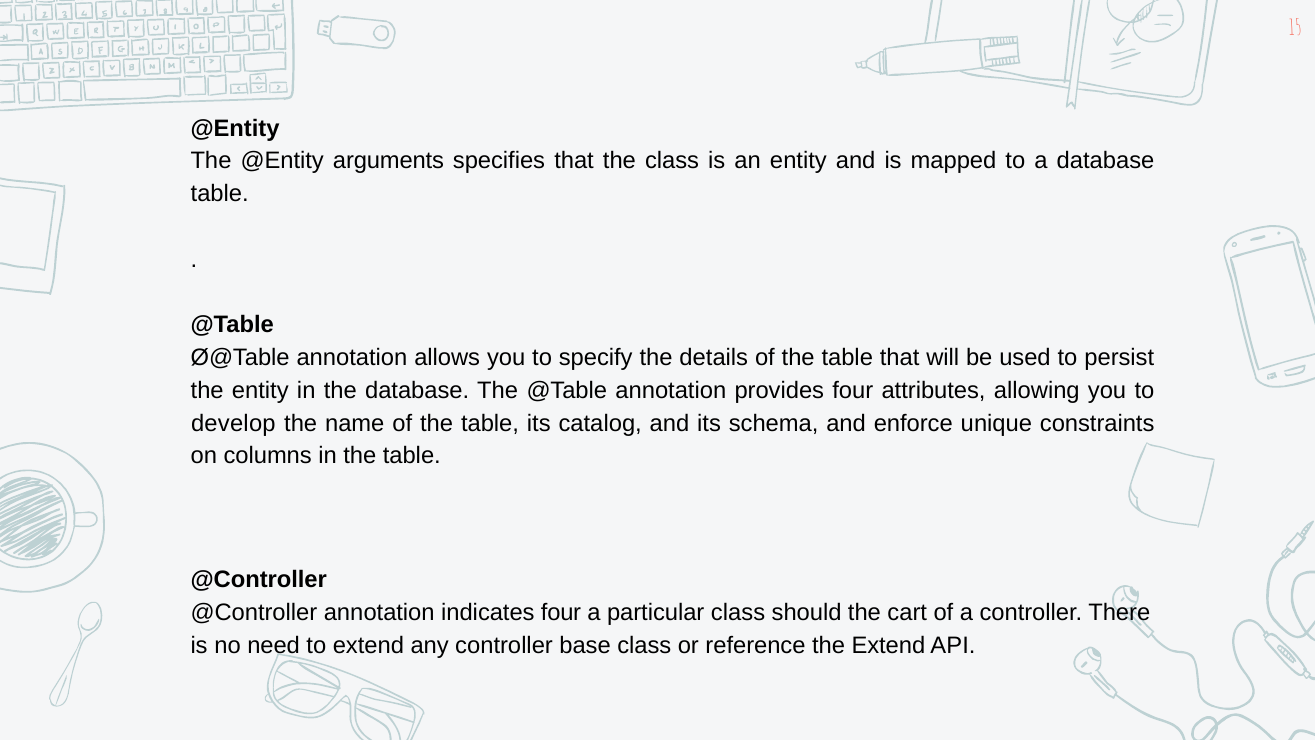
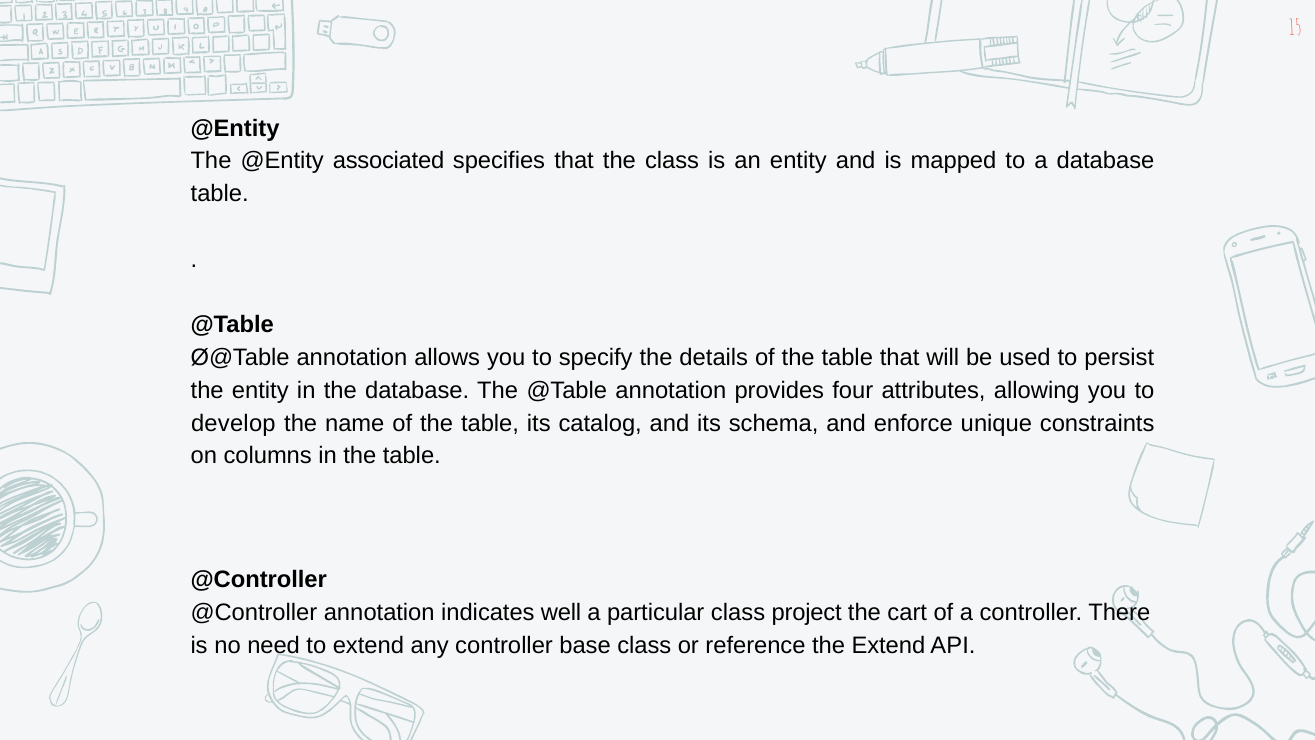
arguments: arguments -> associated
indicates four: four -> well
should: should -> project
